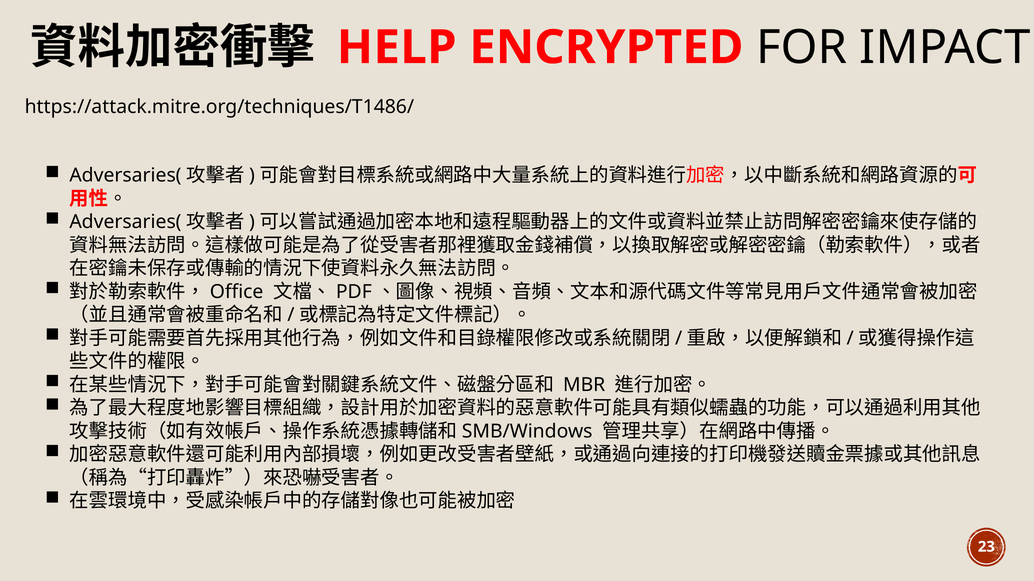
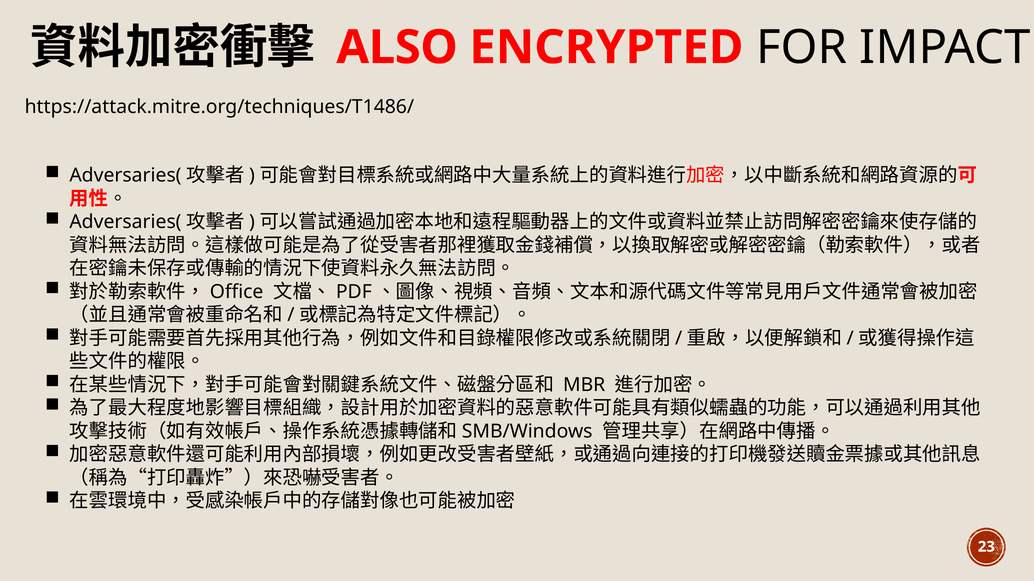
HELP: HELP -> ALSO
